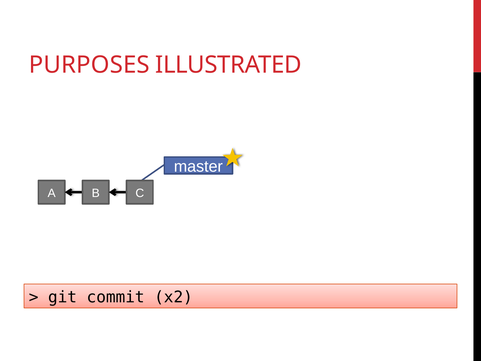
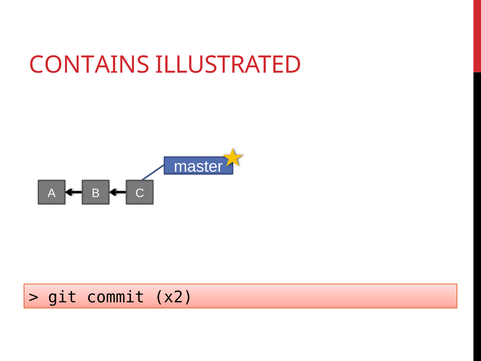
PURPOSES: PURPOSES -> CONTAINS
